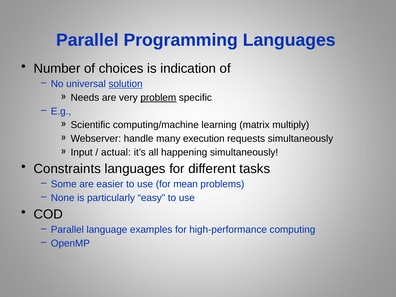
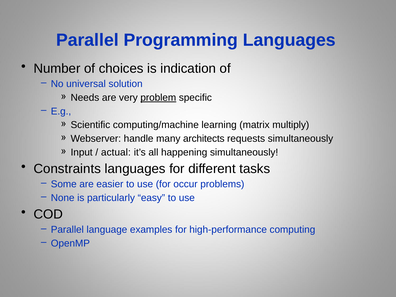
solution underline: present -> none
execution: execution -> architects
mean: mean -> occur
